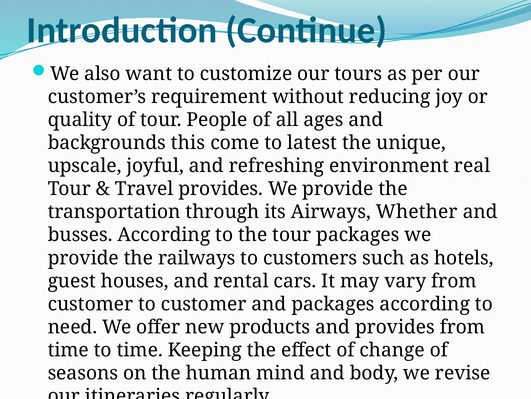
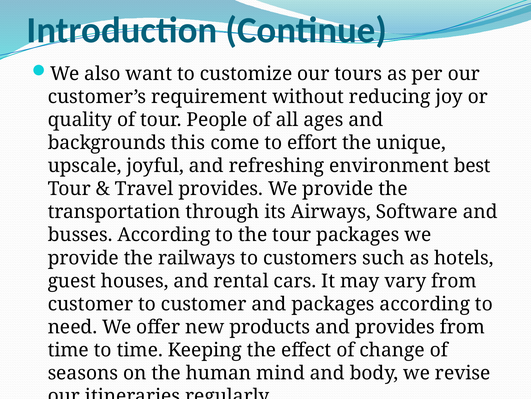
latest: latest -> effort
real: real -> best
Whether: Whether -> Software
